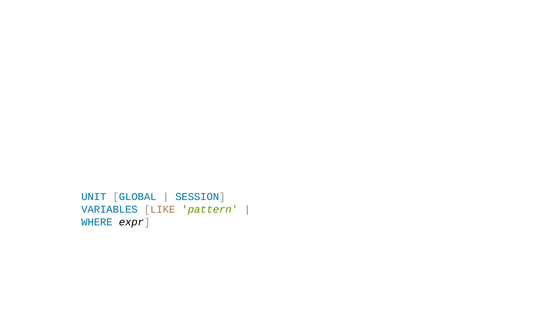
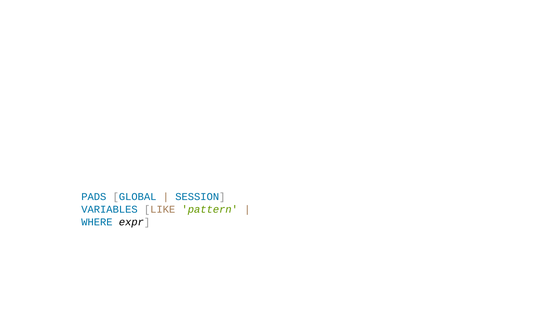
UNIT: UNIT -> PADS
